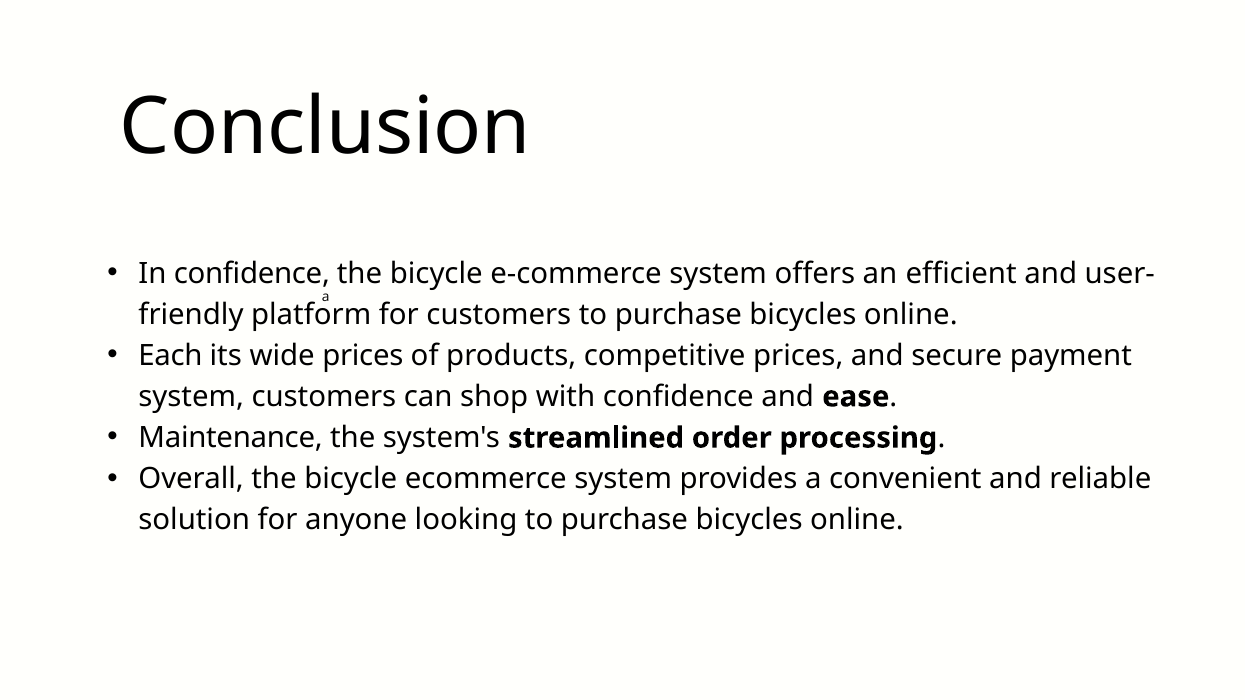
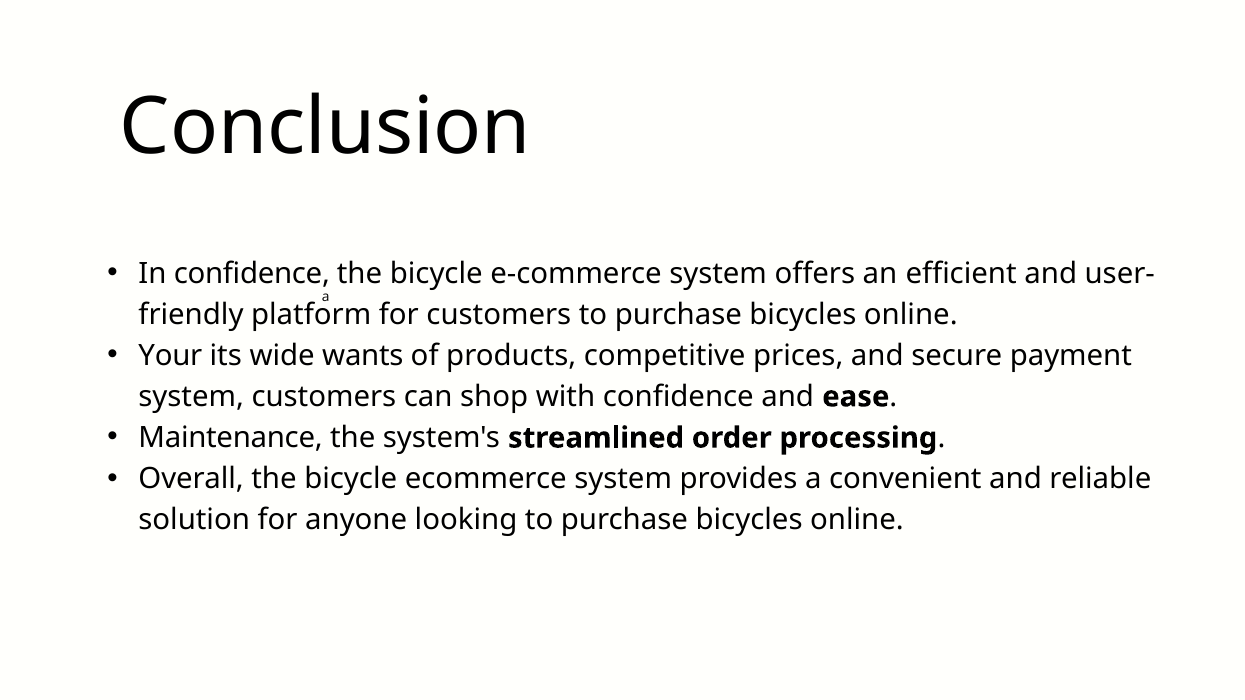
Each: Each -> Your
wide prices: prices -> wants
